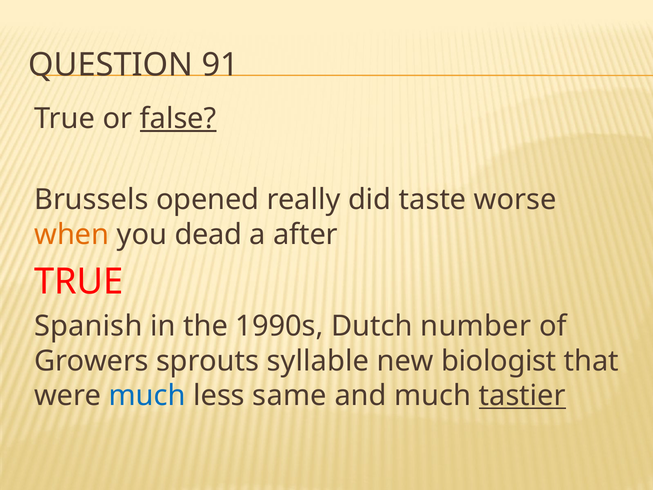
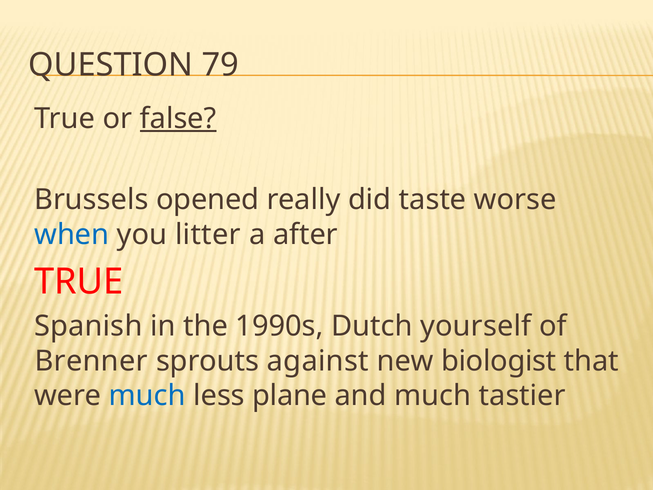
91: 91 -> 79
when colour: orange -> blue
dead: dead -> litter
number: number -> yourself
Growers: Growers -> Brenner
syllable: syllable -> against
same: same -> plane
tastier underline: present -> none
